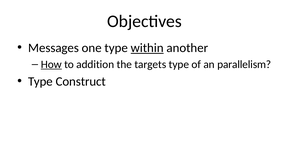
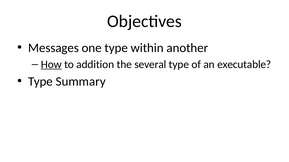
within underline: present -> none
targets: targets -> several
parallelism: parallelism -> executable
Construct: Construct -> Summary
